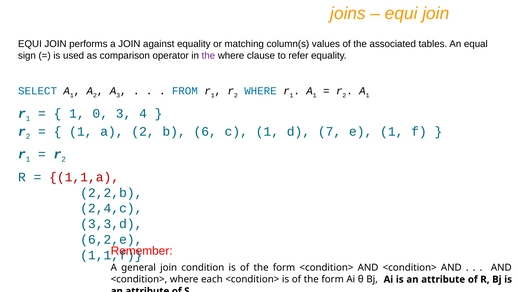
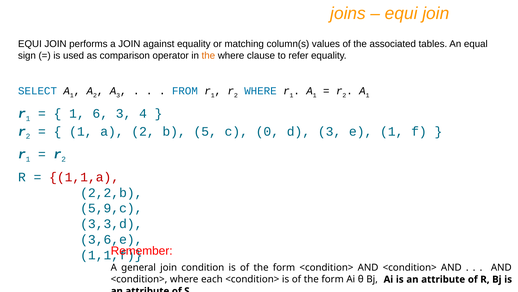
the at (208, 56) colour: purple -> orange
0: 0 -> 6
6: 6 -> 5
c 1: 1 -> 0
d 7: 7 -> 3
2,4,c: 2,4,c -> 5,9,c
6,2,e: 6,2,e -> 3,6,e
